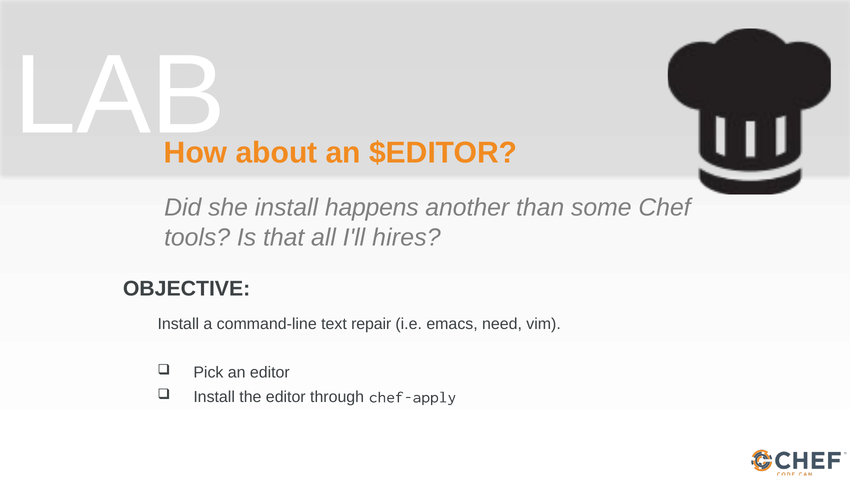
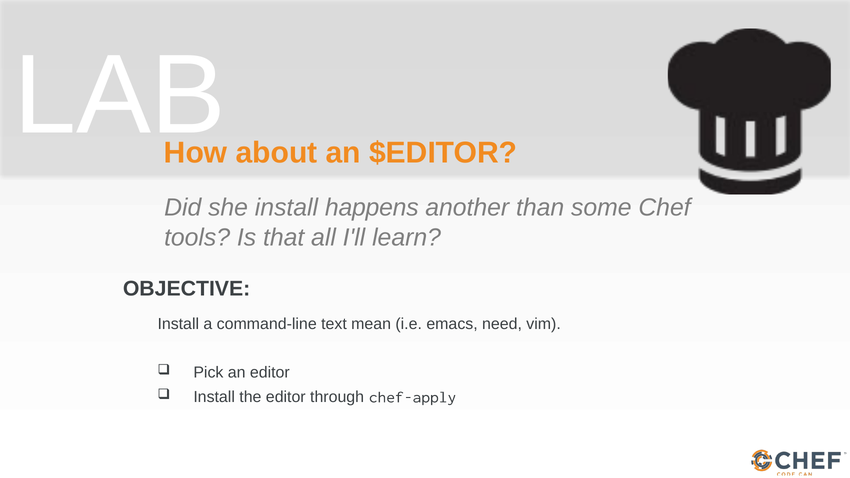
hires: hires -> learn
repair: repair -> mean
